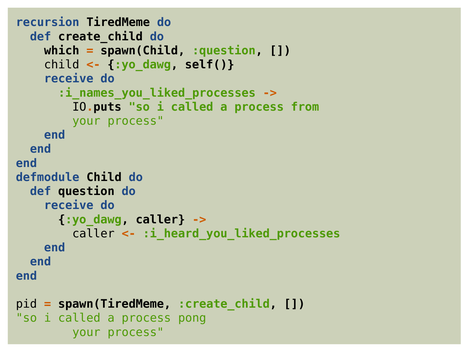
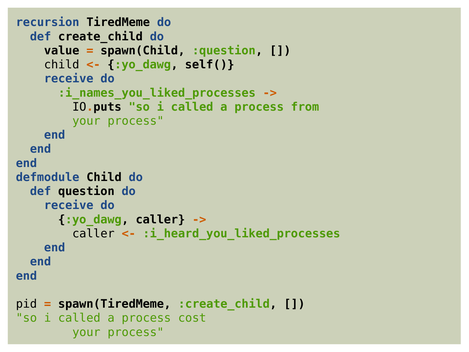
which: which -> value
pong: pong -> cost
